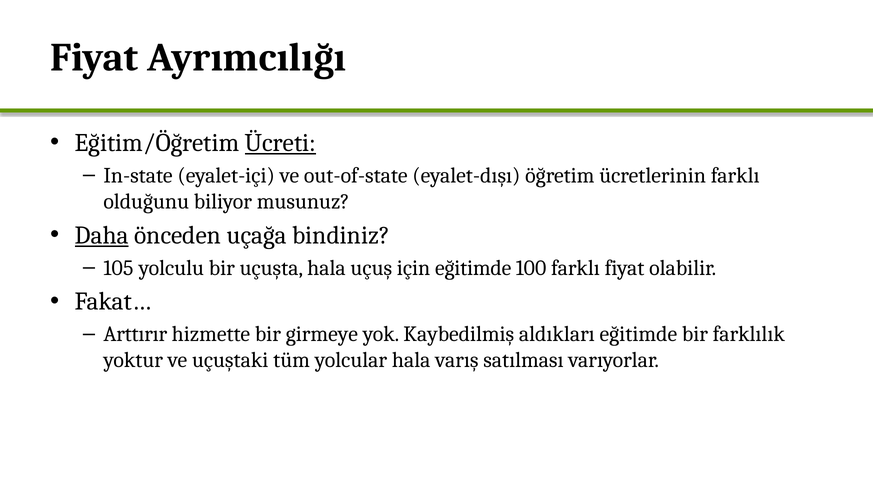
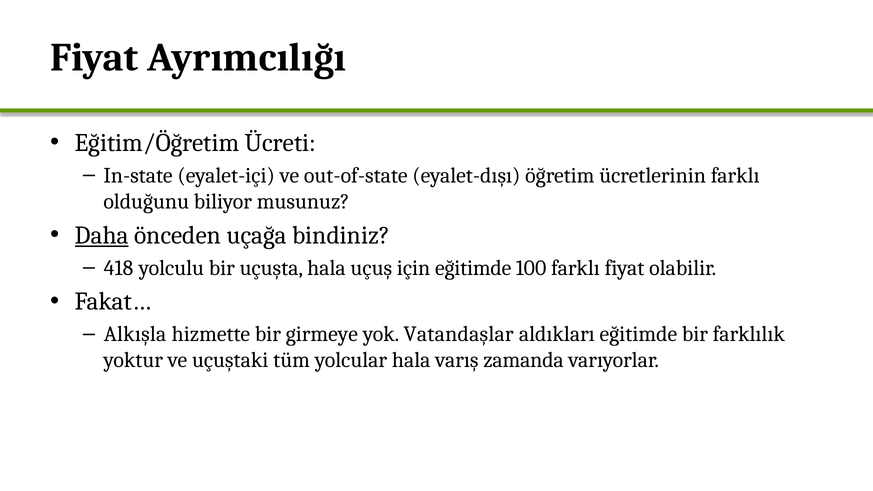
Ücreti underline: present -> none
105: 105 -> 418
Arttırır: Arttırır -> Alkışla
Kaybedilmiş: Kaybedilmiş -> Vatandaşlar
satılması: satılması -> zamanda
